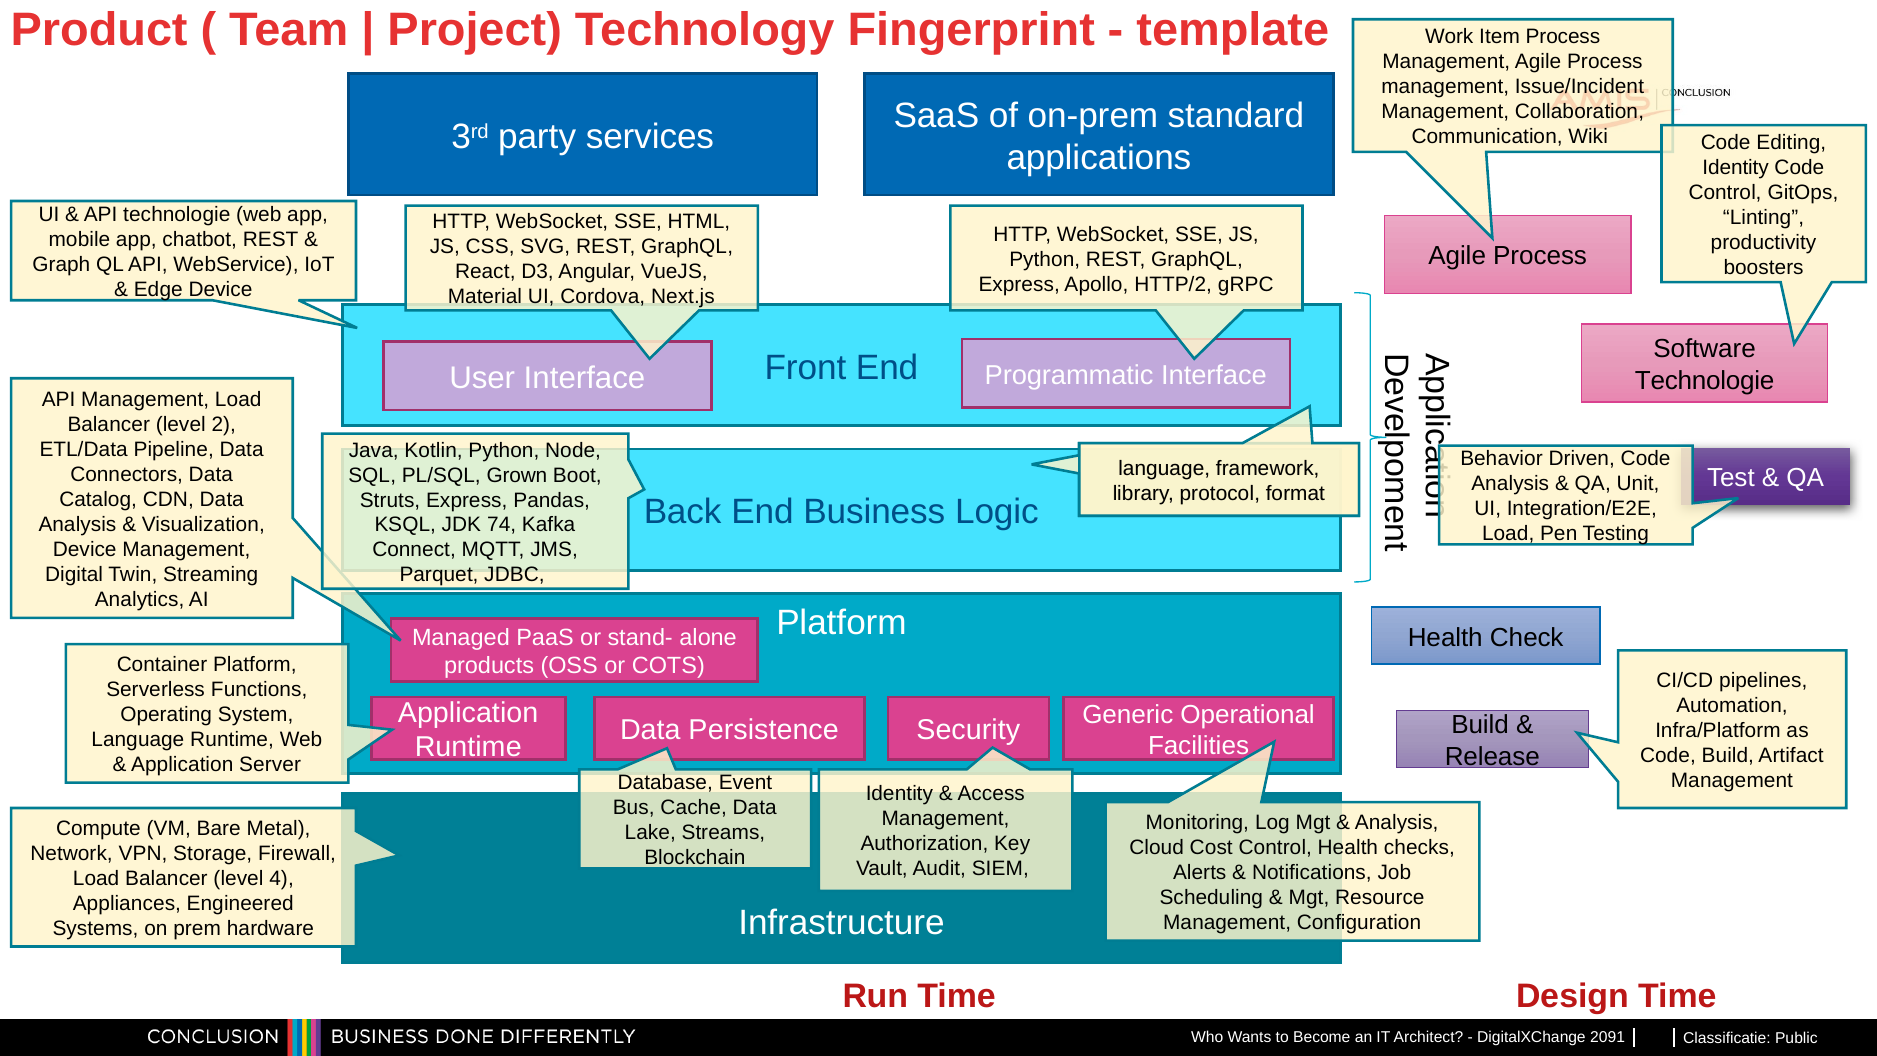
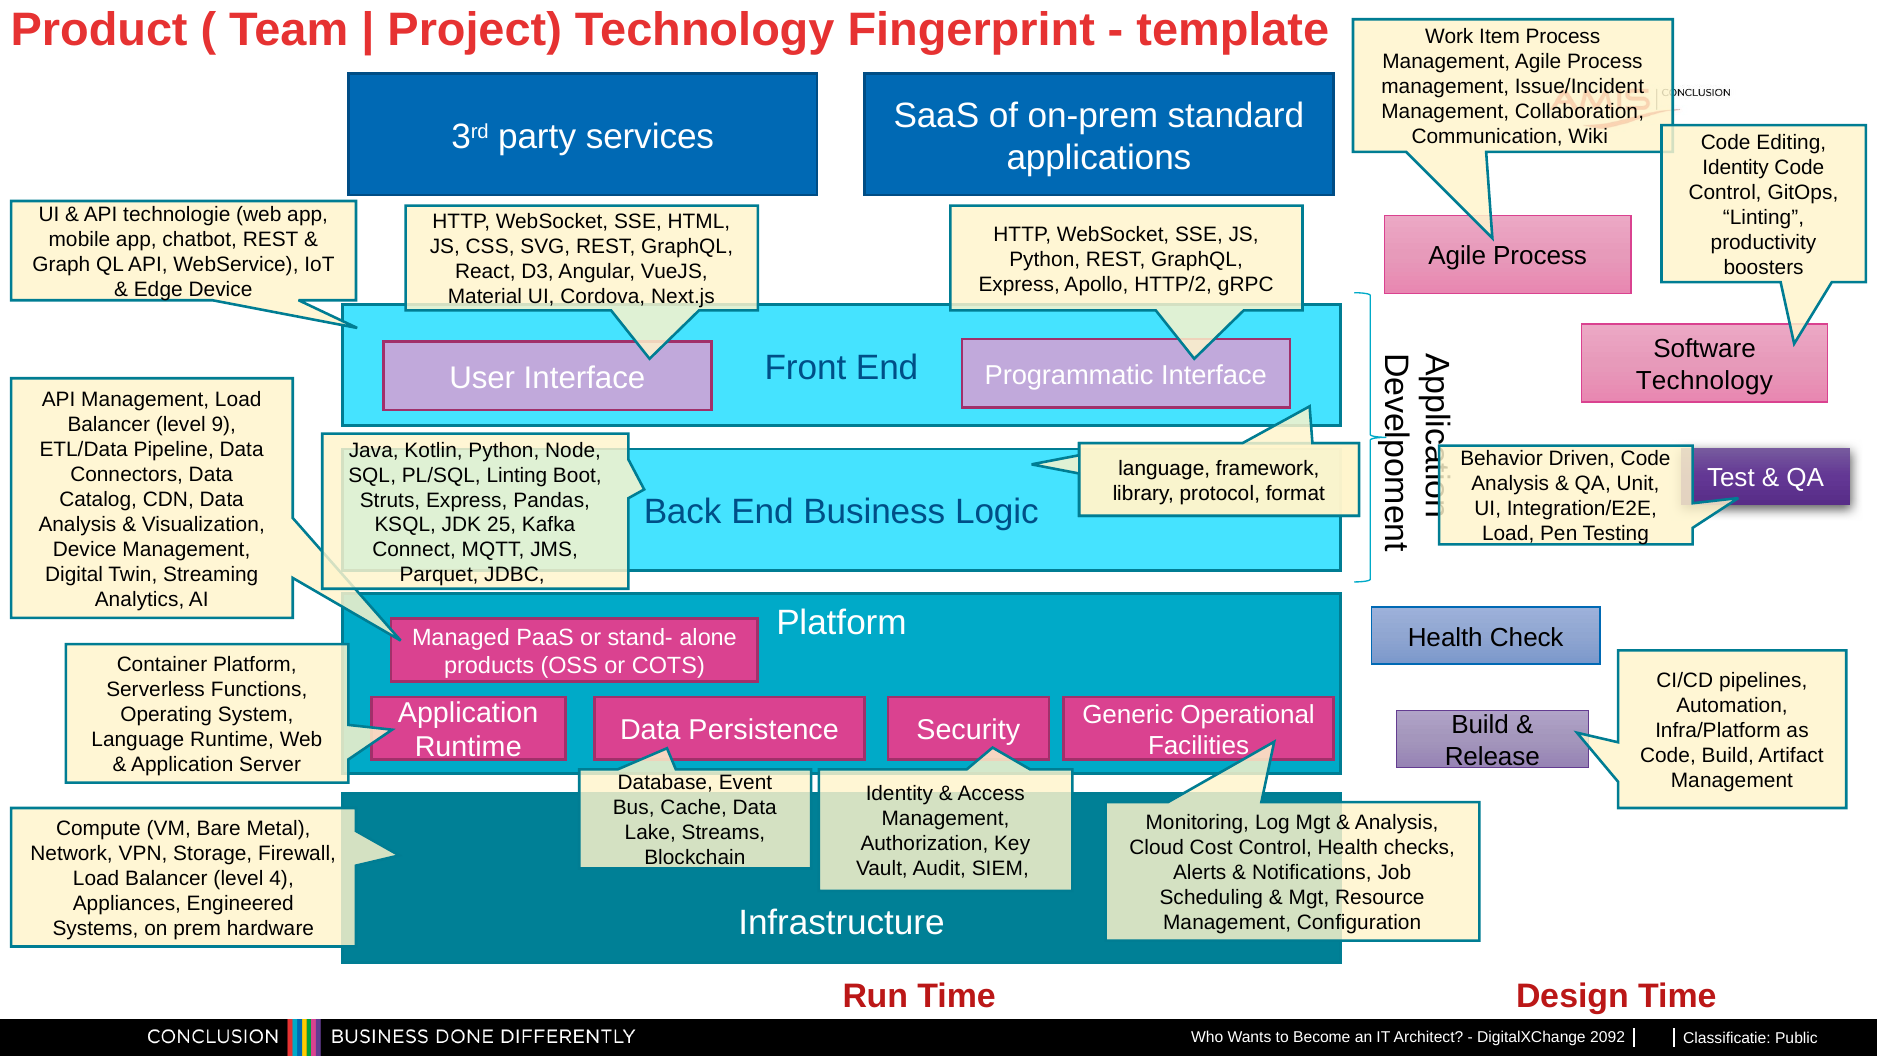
Technologie at (1705, 380): Technologie -> Technology
2: 2 -> 9
PL/SQL Grown: Grown -> Linting
74: 74 -> 25
2091: 2091 -> 2092
